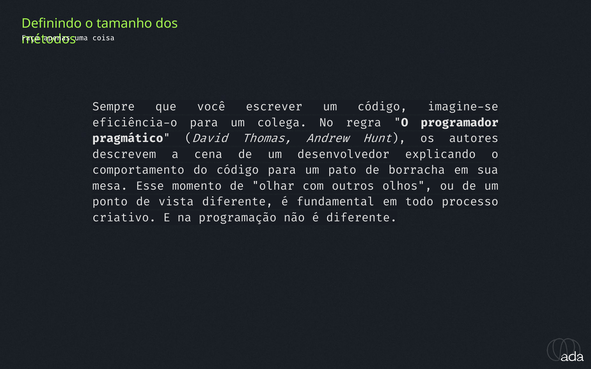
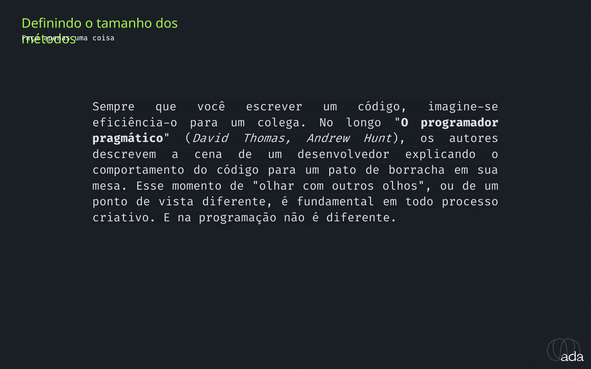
regra: regra -> longo
